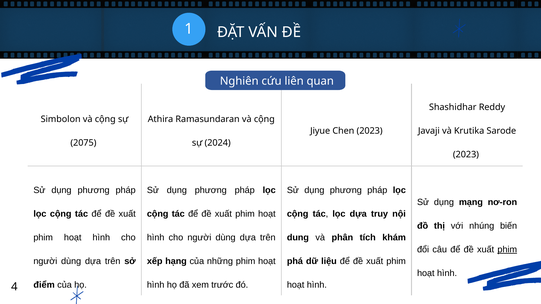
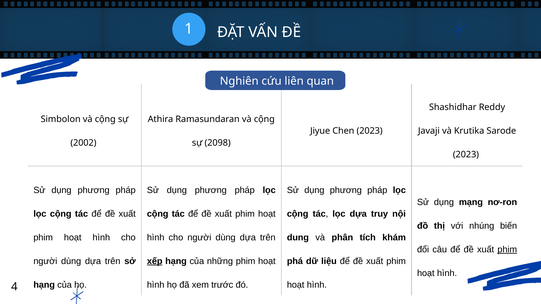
2075: 2075 -> 2002
2024: 2024 -> 2098
xếp underline: none -> present
điểm at (44, 285): điểm -> hạng
